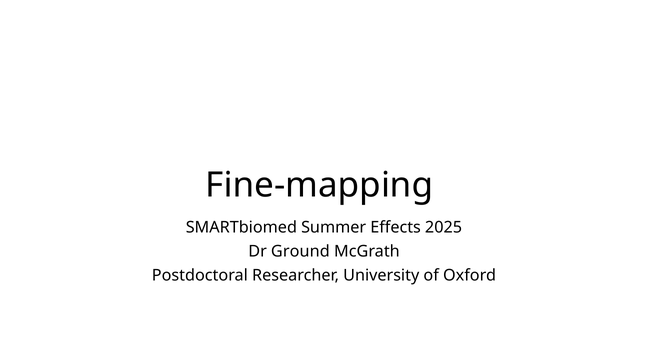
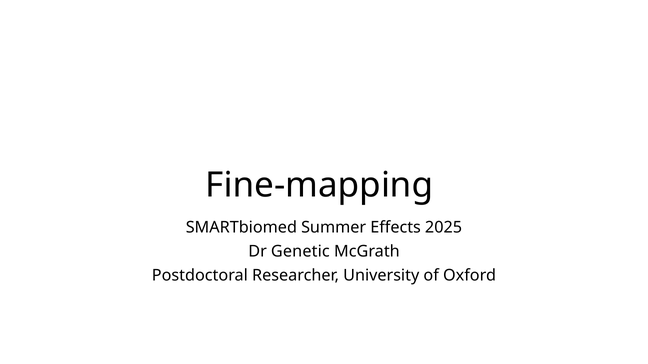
Ground: Ground -> Genetic
